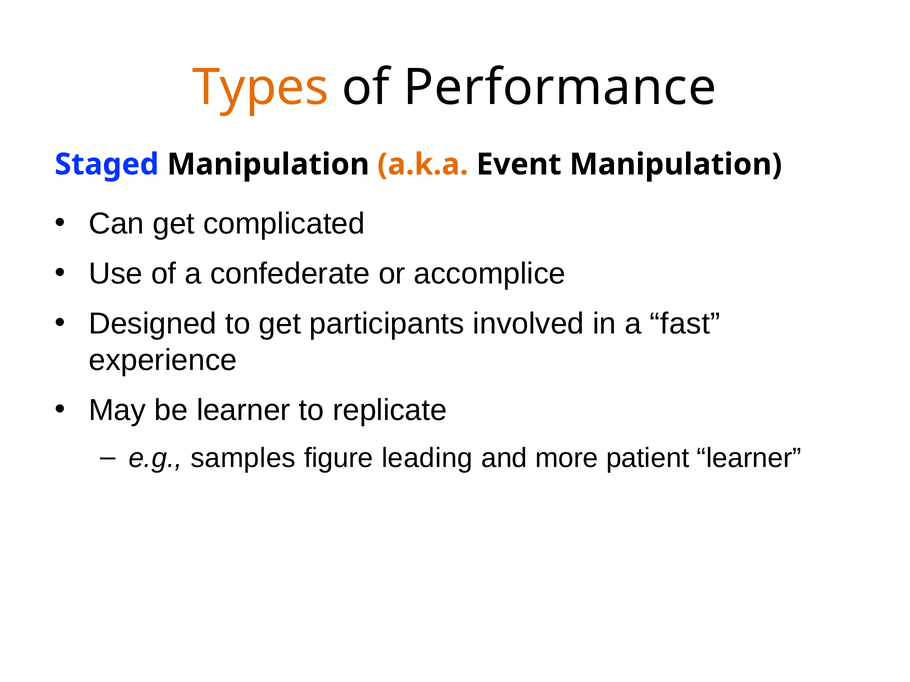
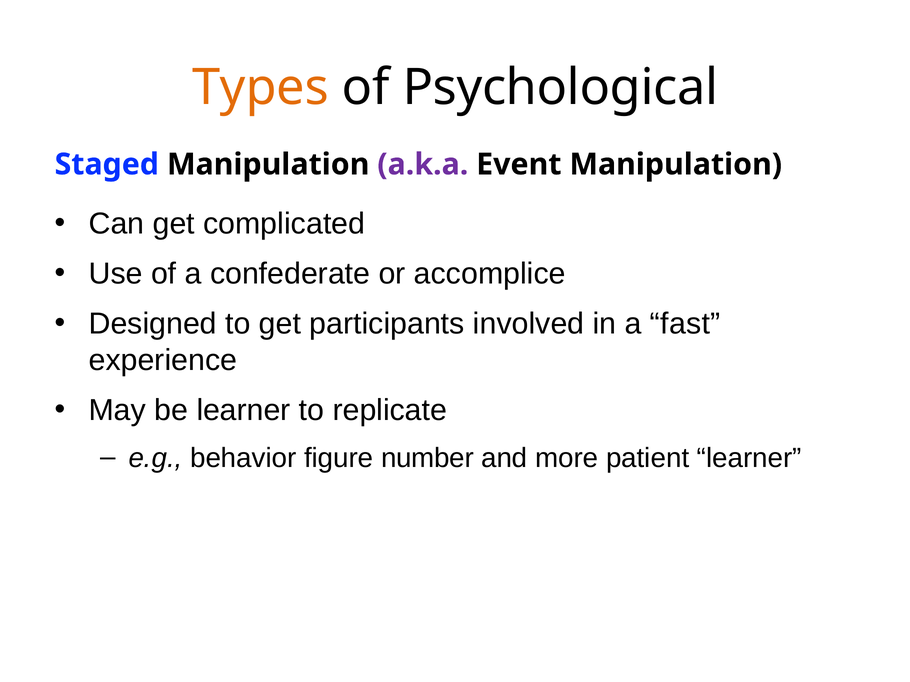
Performance: Performance -> Psychological
a.k.a colour: orange -> purple
samples: samples -> behavior
leading: leading -> number
